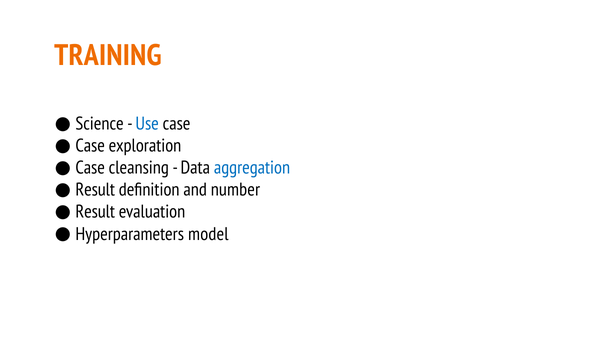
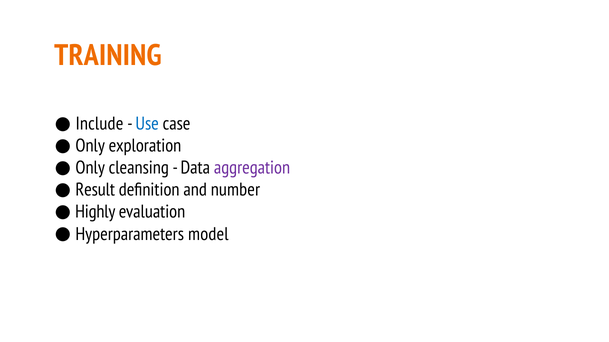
Science: Science -> Include
Case at (90, 146): Case -> Only
Case at (90, 168): Case -> Only
aggregation colour: blue -> purple
Result at (95, 212): Result -> Highly
